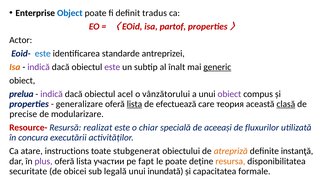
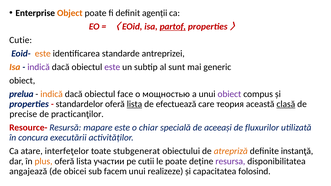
Object colour: blue -> orange
tradus: tradus -> agenții
partof underline: none -> present
Actor: Actor -> Cutie
este at (43, 54) colour: blue -> orange
înalt: înalt -> sunt
generic underline: present -> none
indică at (52, 94) colour: purple -> orange
acel: acel -> face
vânzătorului: vânzătorului -> мощностью
generalizare: generalizare -> standardelor
modularizare: modularizare -> practicanţilor
realizat: realizat -> mapare
instructions: instructions -> interfeţelor
plus colour: purple -> orange
fapt: fapt -> cutii
resursa colour: orange -> purple
securitate: securitate -> angajează
legală: legală -> facem
inundată: inundată -> realizeze
formale: formale -> folosind
